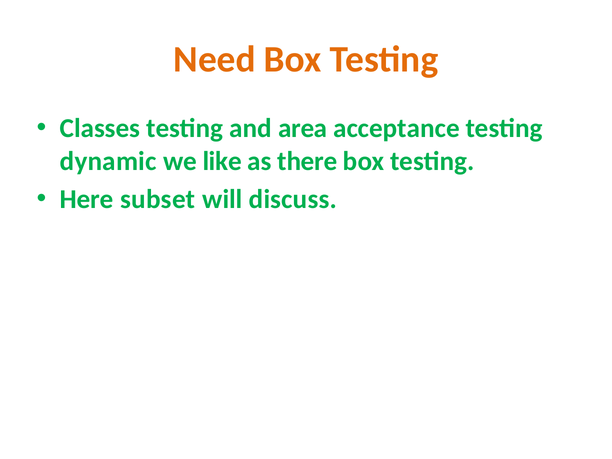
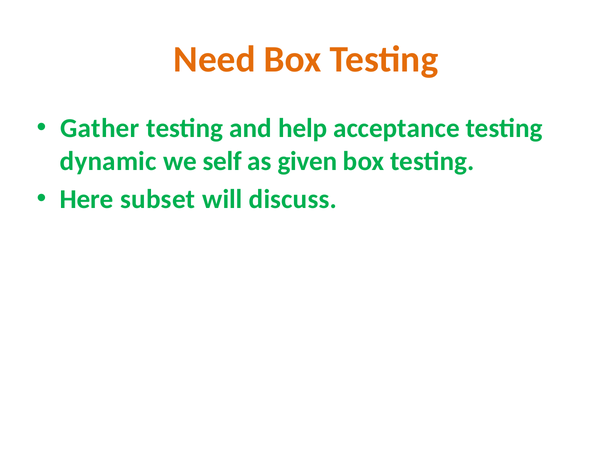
Classes: Classes -> Gather
area: area -> help
like: like -> self
there: there -> given
